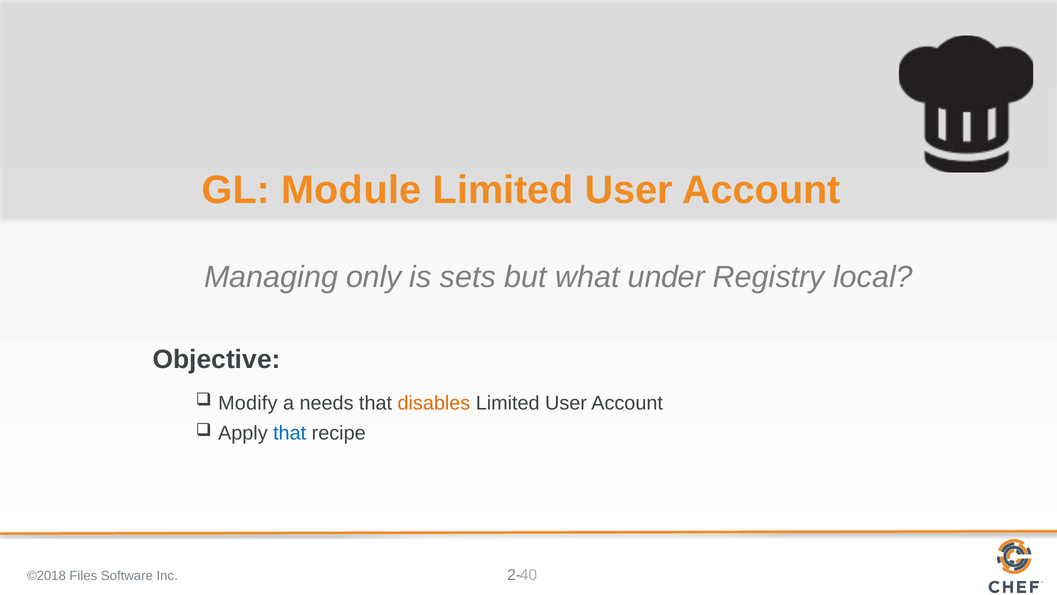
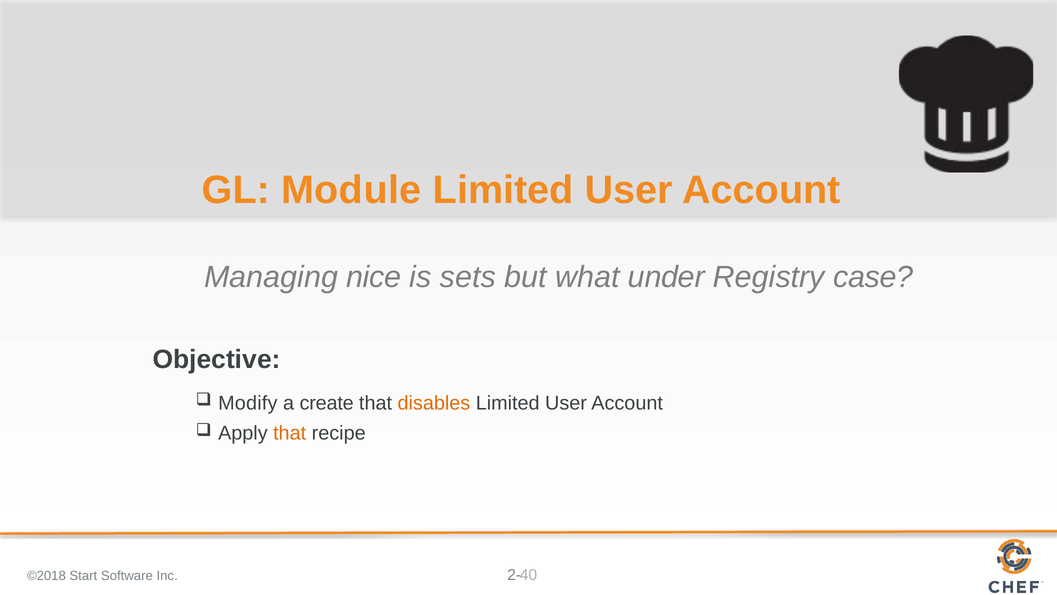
only: only -> nice
local: local -> case
needs: needs -> create
that at (290, 433) colour: blue -> orange
Files: Files -> Start
